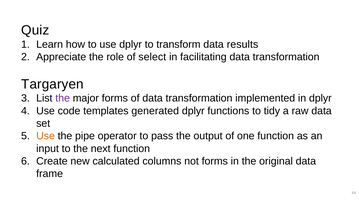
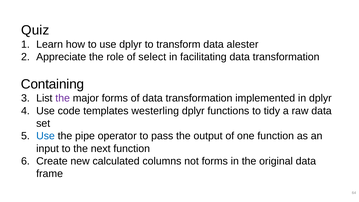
results: results -> alester
Targaryen: Targaryen -> Containing
generated: generated -> westerling
Use at (46, 136) colour: orange -> blue
